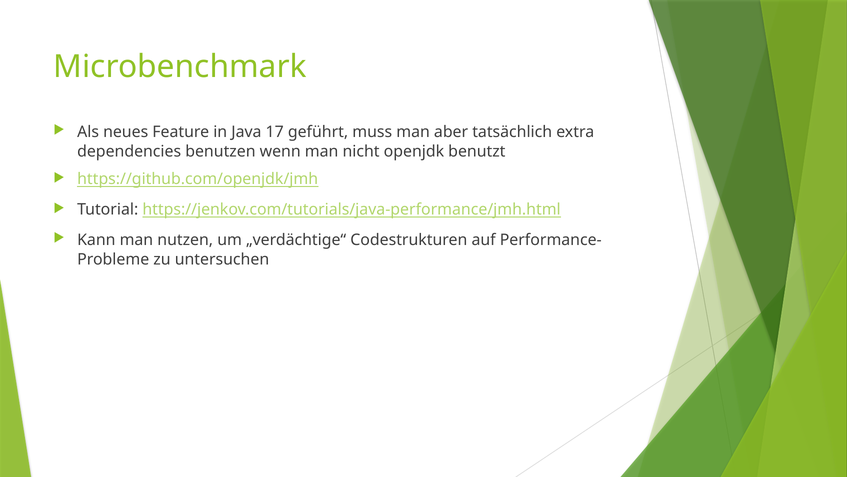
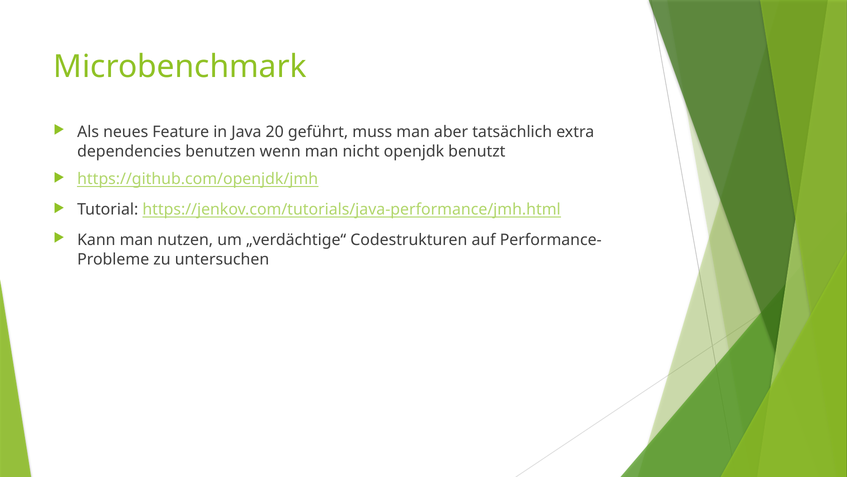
17: 17 -> 20
